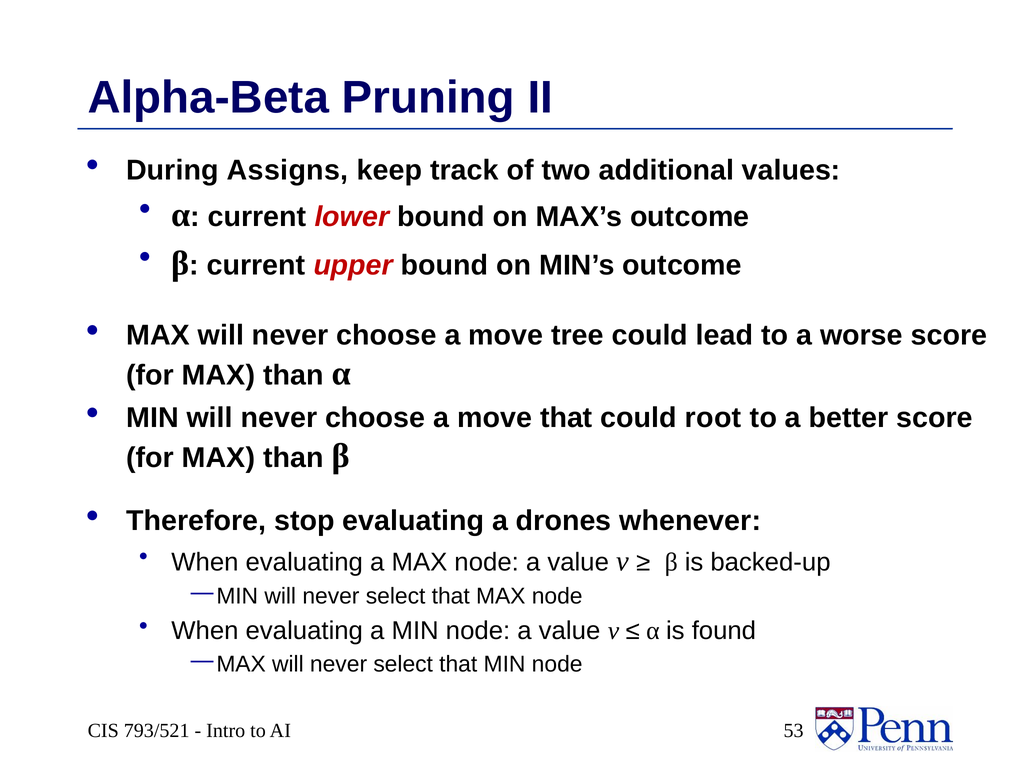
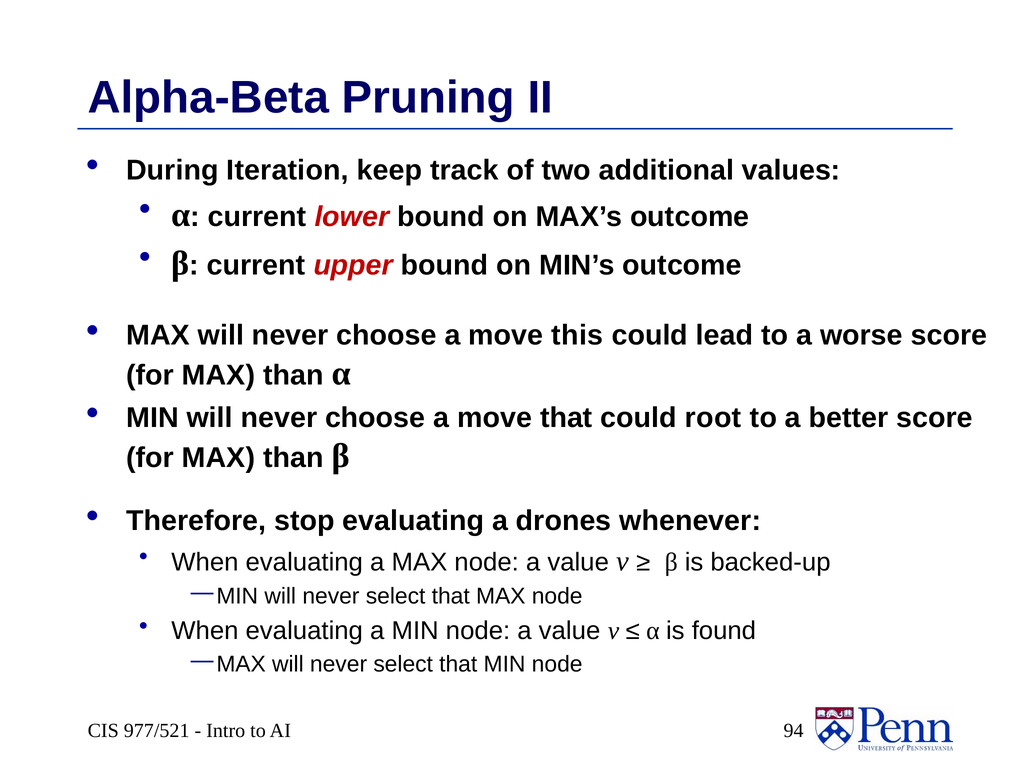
Assigns: Assigns -> Iteration
tree: tree -> this
793/521: 793/521 -> 977/521
53: 53 -> 94
